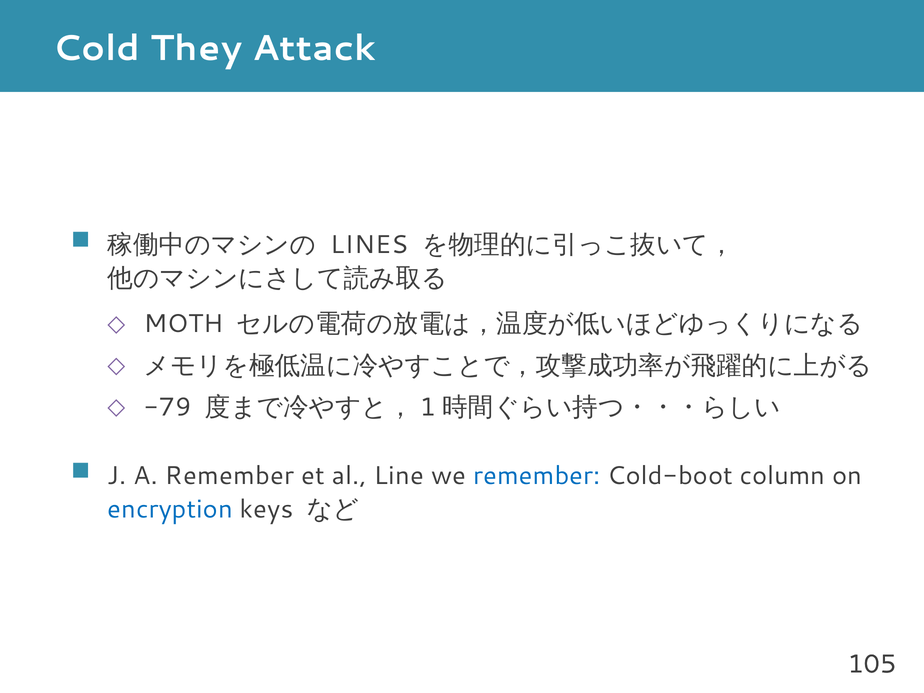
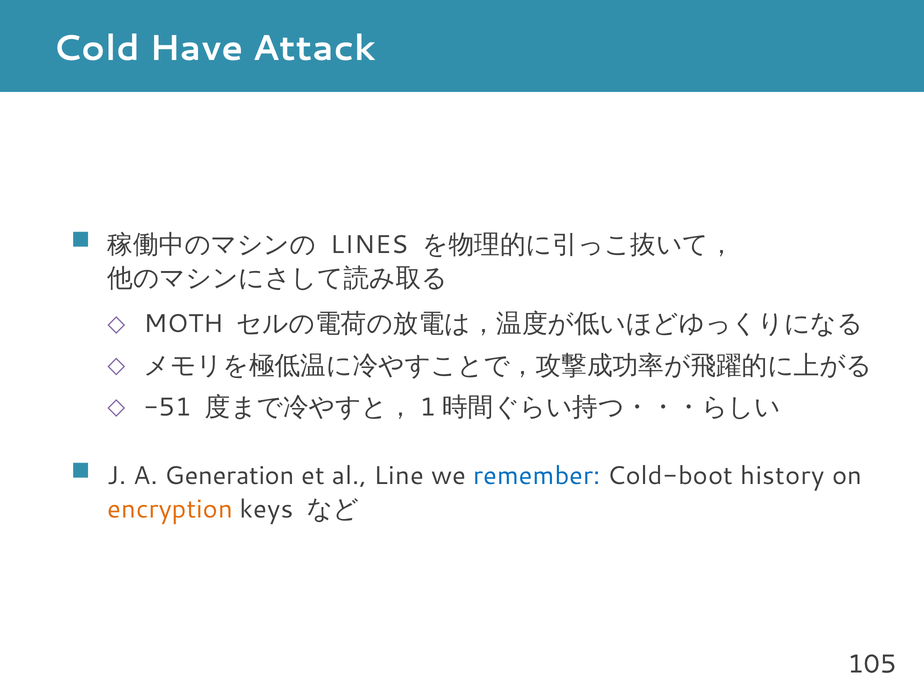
They: They -> Have
-79: -79 -> -51
A Remember: Remember -> Generation
column: column -> history
encryption colour: blue -> orange
